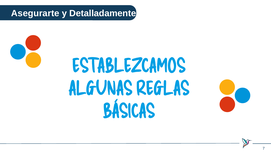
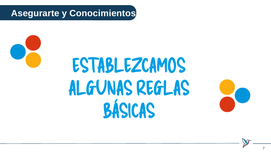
Detalladamente: Detalladamente -> Conocimientos
